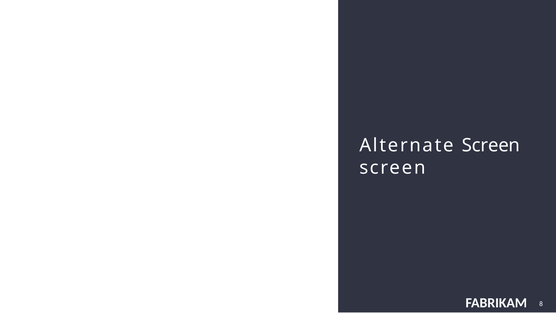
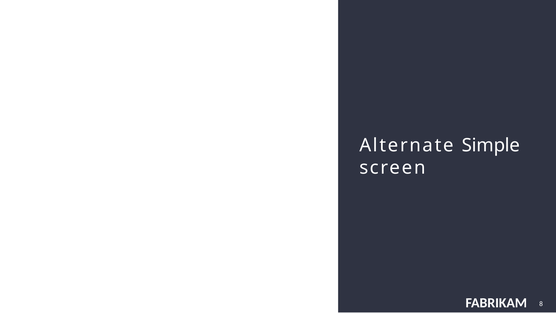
Alternate Screen: Screen -> Simple
